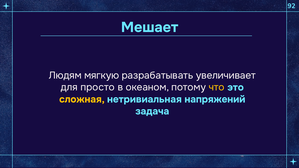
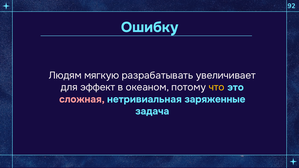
Мешает: Мешает -> Ошибку
просто: просто -> эффект
сложная colour: yellow -> pink
напряжений: напряжений -> заряженные
